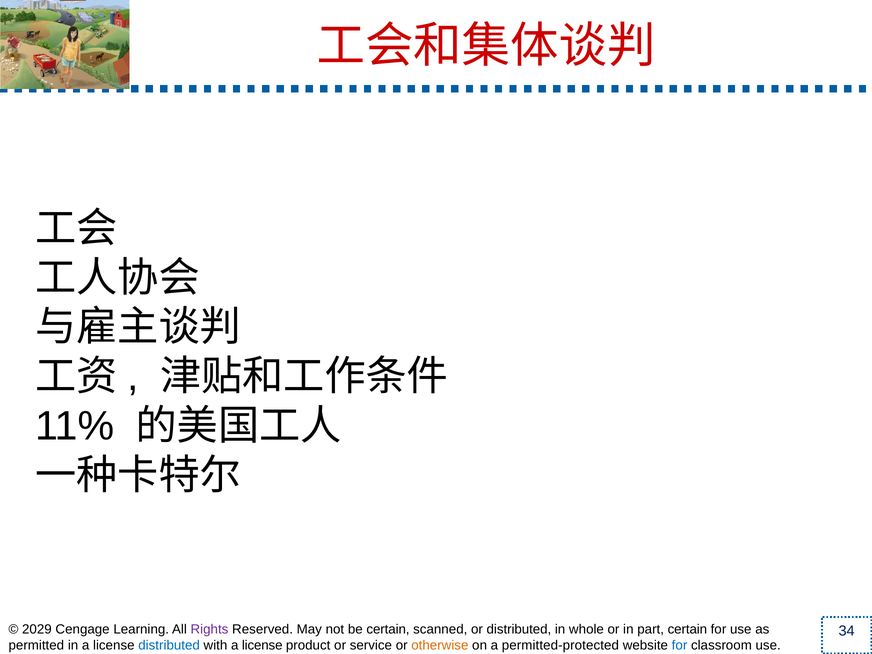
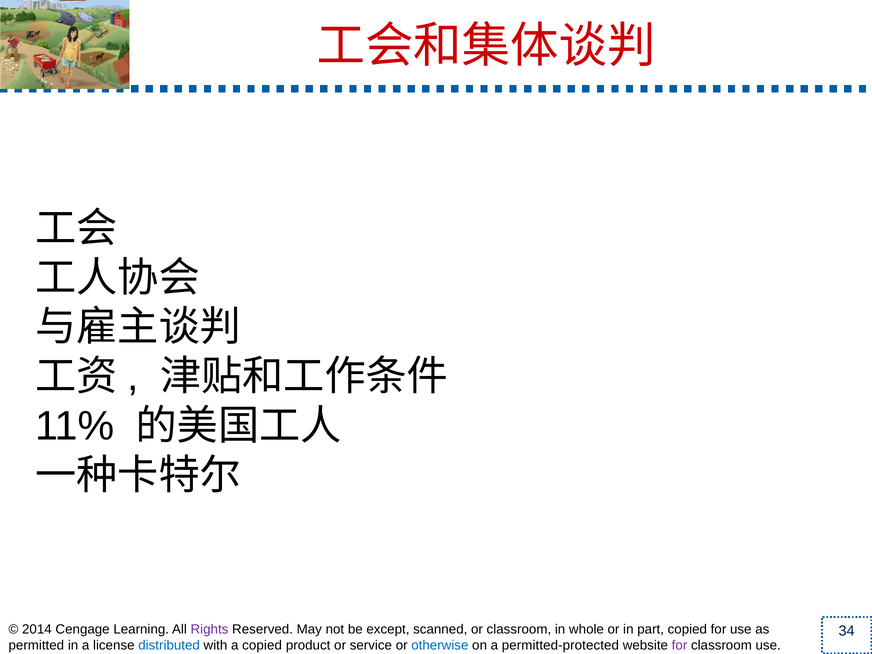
2029: 2029 -> 2014
be certain: certain -> except
or distributed: distributed -> classroom
part certain: certain -> copied
with a license: license -> copied
otherwise colour: orange -> blue
for at (680, 645) colour: blue -> purple
